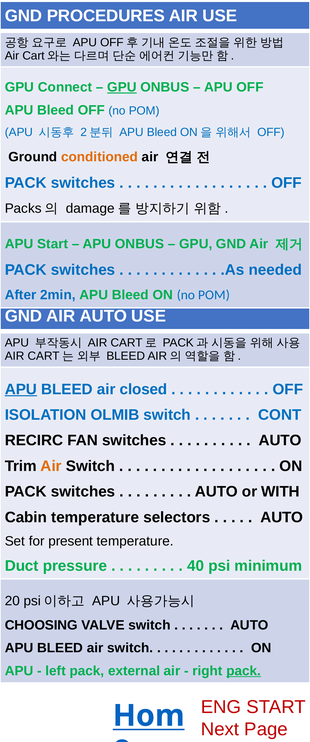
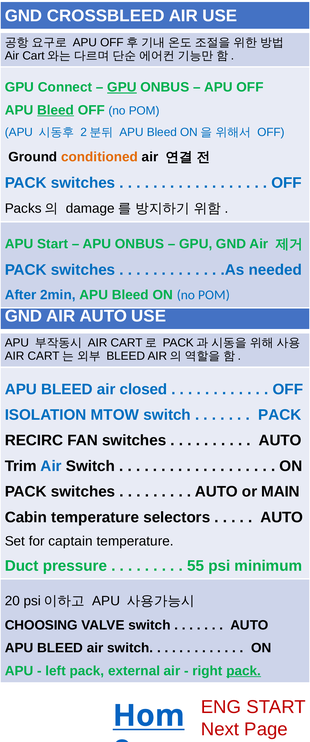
PROCEDURES: PROCEDURES -> CROSSBLEED
Bleed at (56, 110) underline: none -> present
APU at (21, 389) underline: present -> none
OLMIB: OLMIB -> MTOW
CONT at (280, 415): CONT -> PACK
Air at (51, 466) colour: orange -> blue
WITH: WITH -> MAIN
present: present -> captain
40: 40 -> 55
